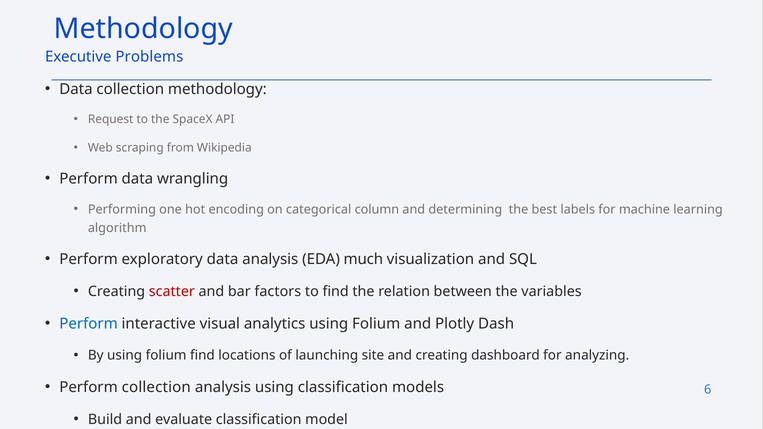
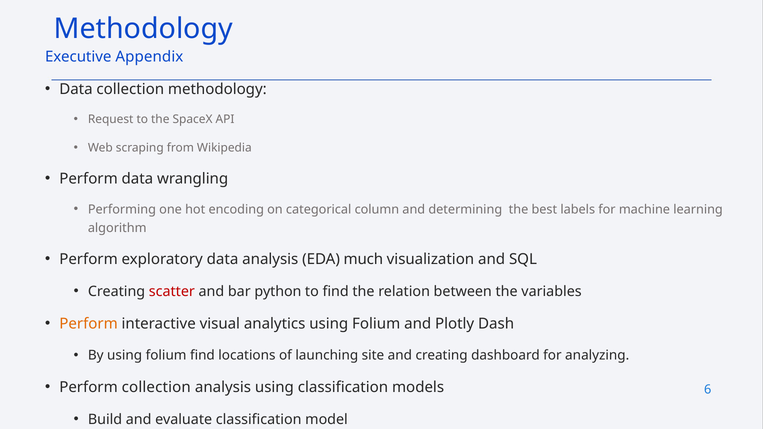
Problems: Problems -> Appendix
factors: factors -> python
Perform at (89, 324) colour: blue -> orange
